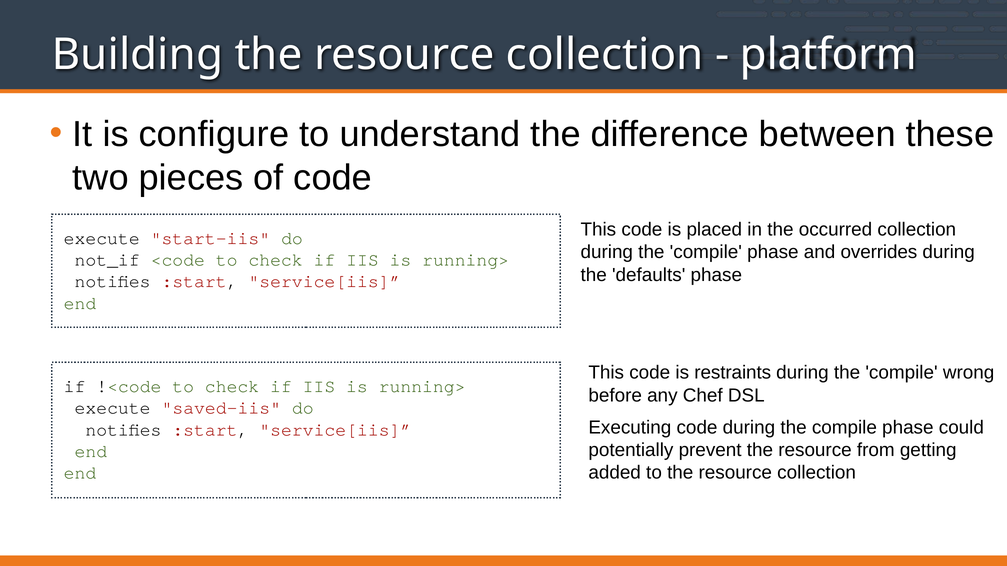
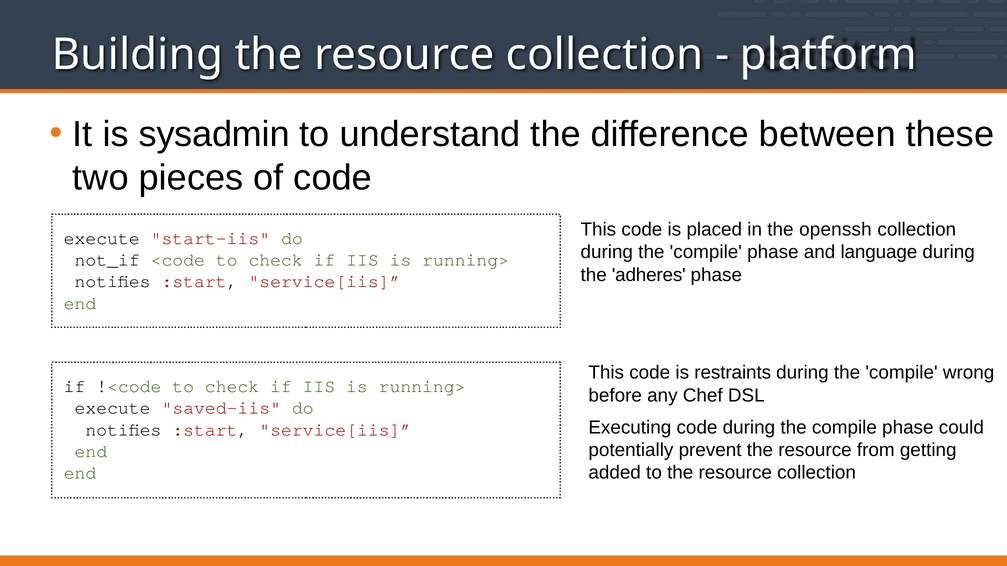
configure: configure -> sysadmin
occurred: occurred -> openssh
overrides: overrides -> language
defaults: defaults -> adheres
